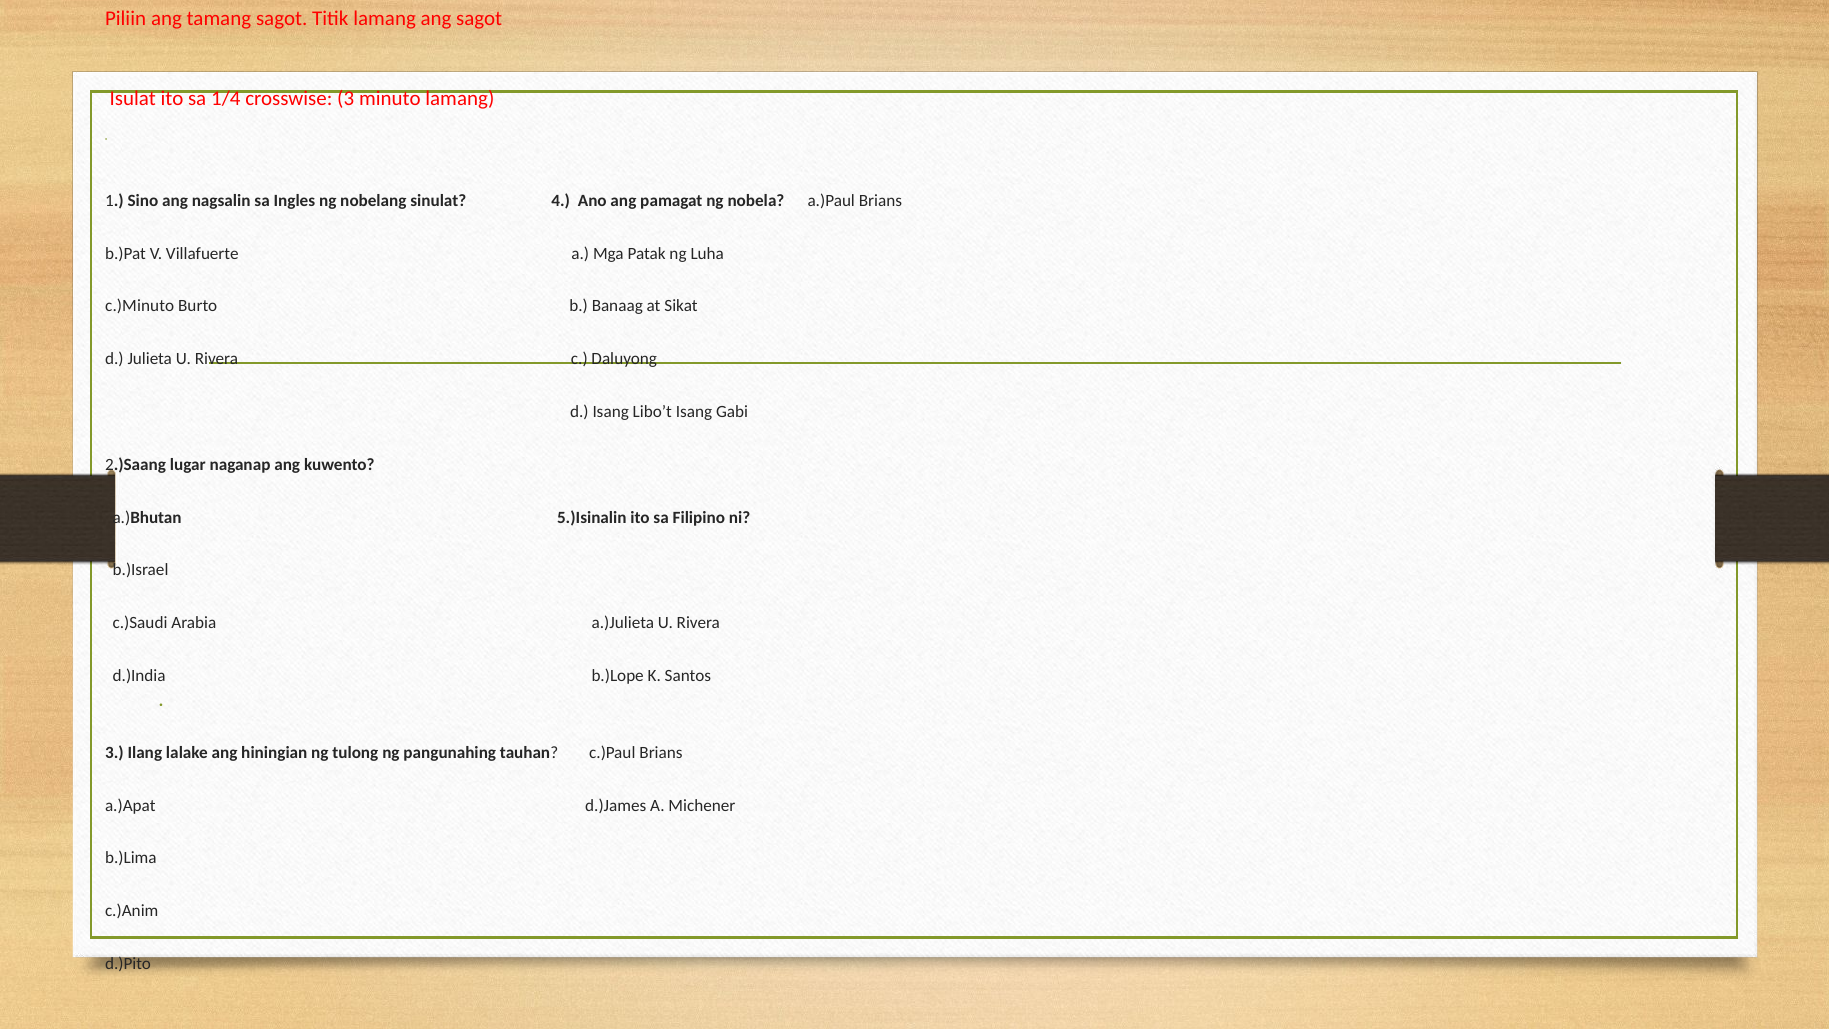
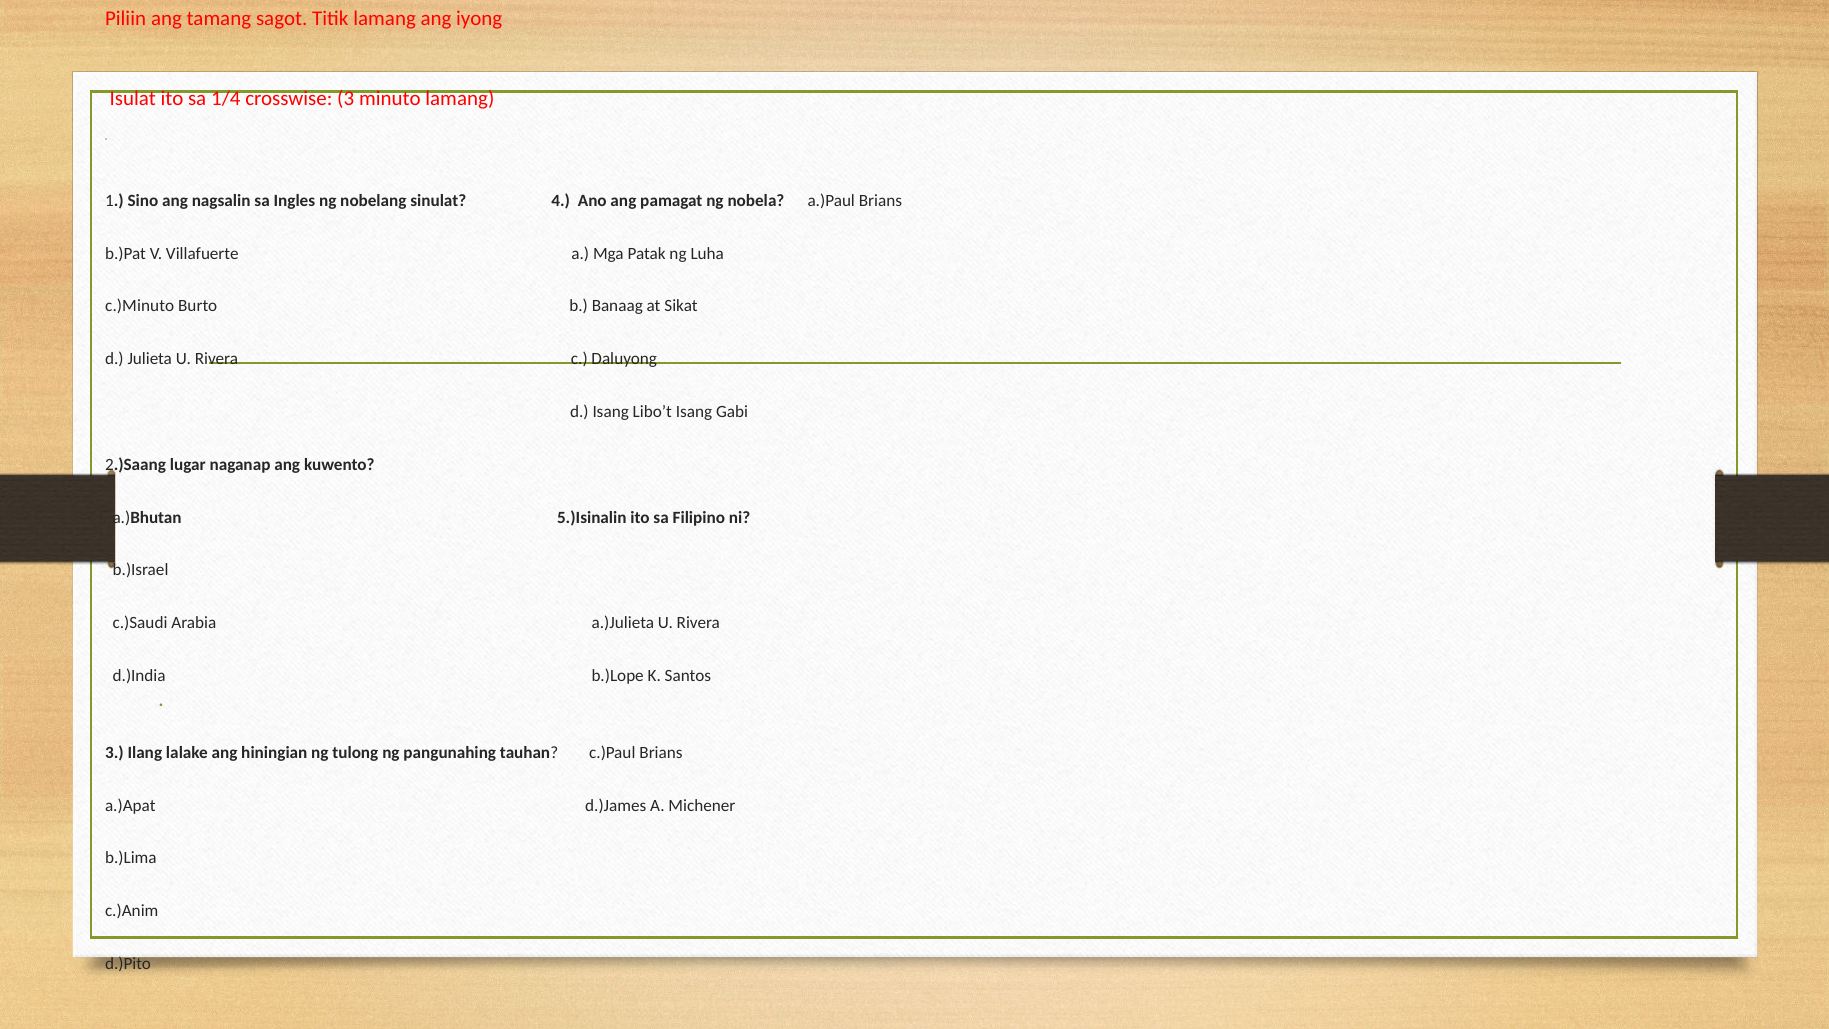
ang sagot: sagot -> iyong
